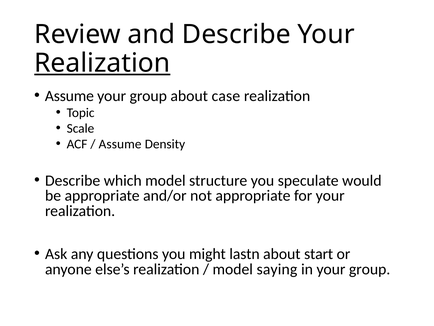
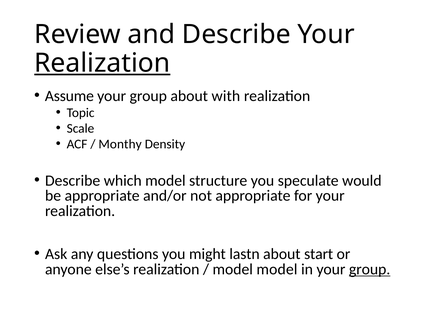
case: case -> with
Assume at (120, 144): Assume -> Monthy
model saying: saying -> model
group at (370, 269) underline: none -> present
